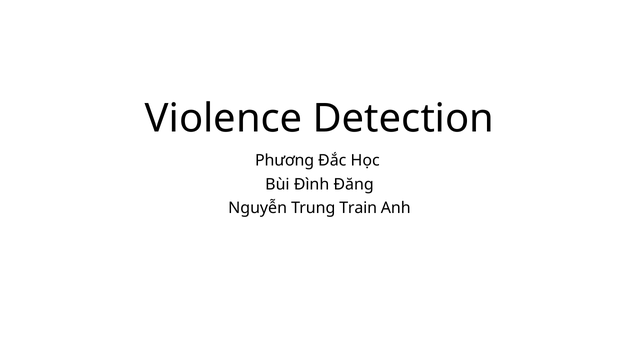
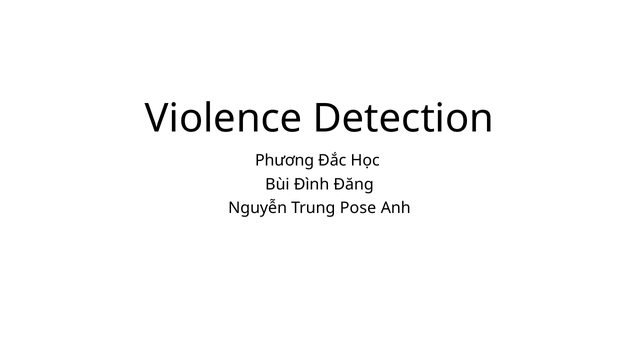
Train: Train -> Pose
